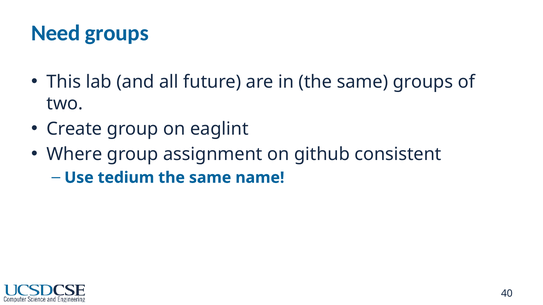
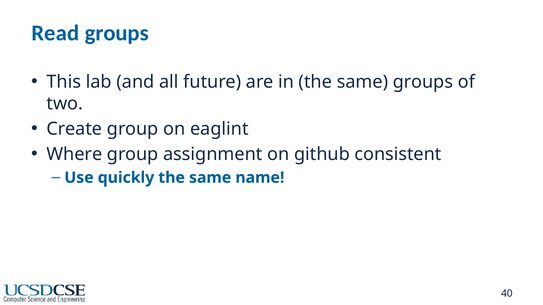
Need: Need -> Read
tedium: tedium -> quickly
